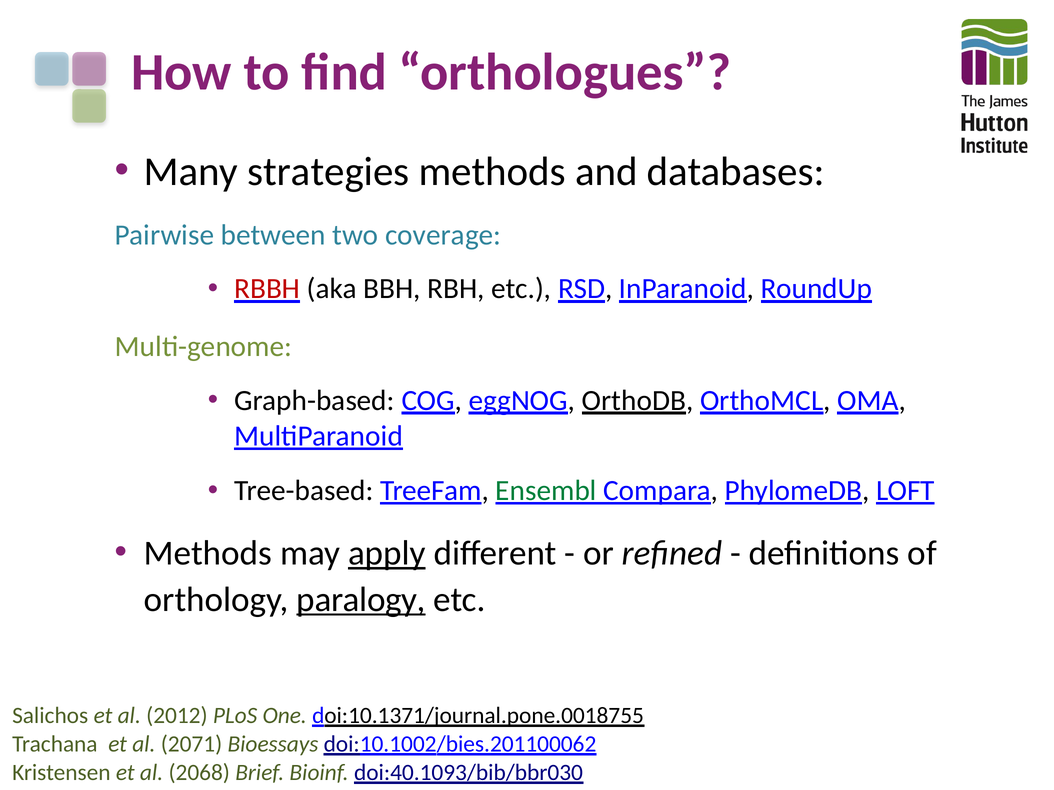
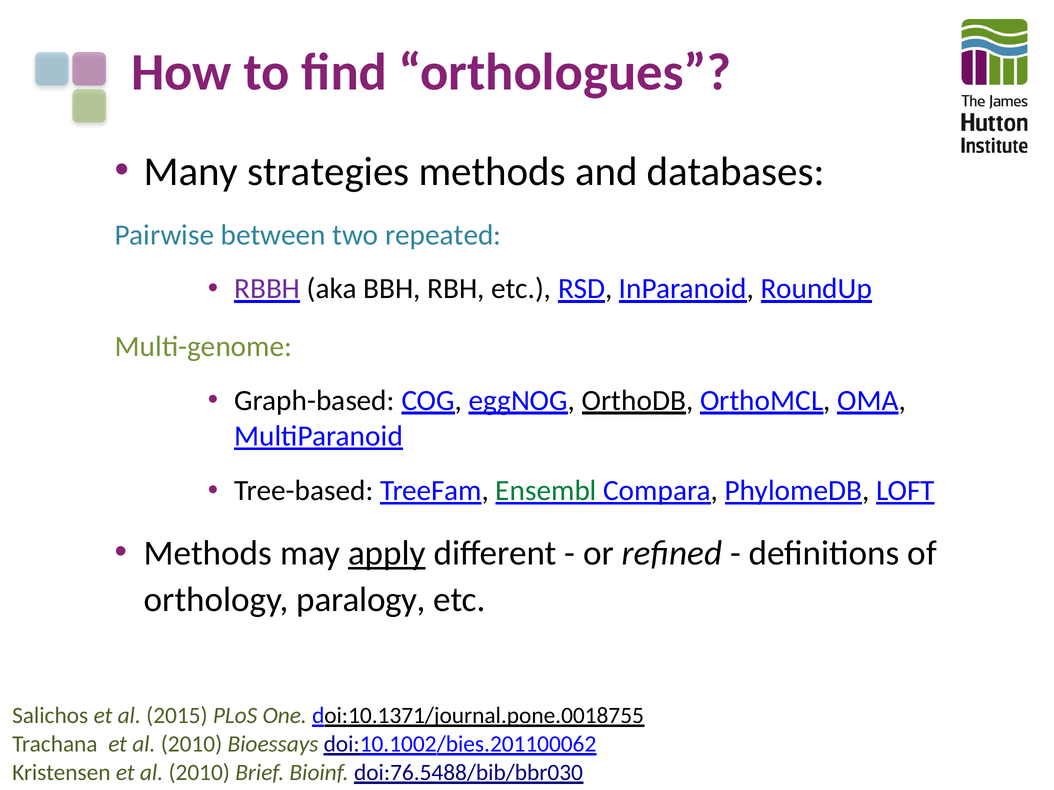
coverage: coverage -> repeated
RBBH colour: red -> purple
paralogy underline: present -> none
2012: 2012 -> 2015
Trachana et al 2071: 2071 -> 2010
Kristensen et al 2068: 2068 -> 2010
doi:40.1093/bib/bbr030: doi:40.1093/bib/bbr030 -> doi:76.5488/bib/bbr030
